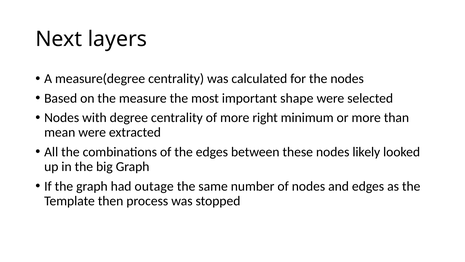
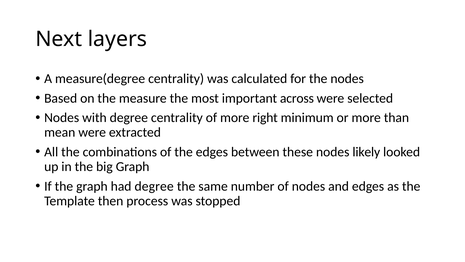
shape: shape -> across
had outage: outage -> degree
